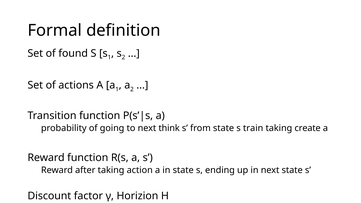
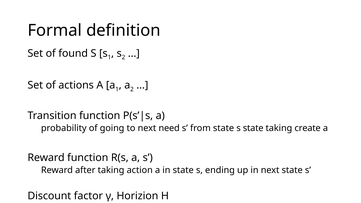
think: think -> need
s train: train -> state
